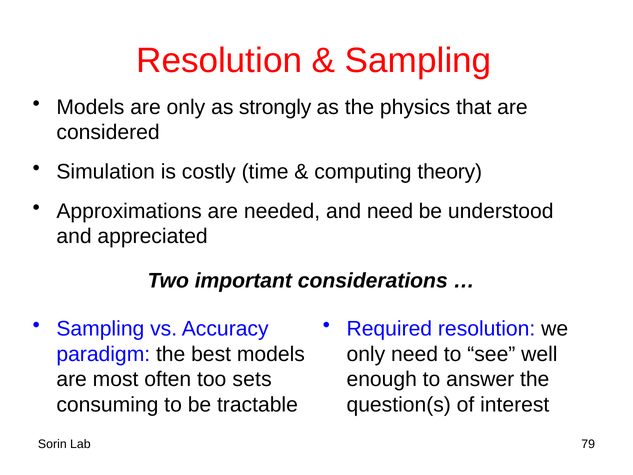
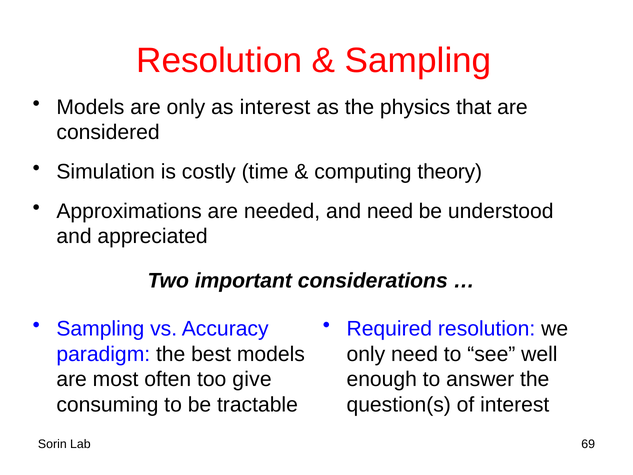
as strongly: strongly -> interest
sets: sets -> give
79: 79 -> 69
